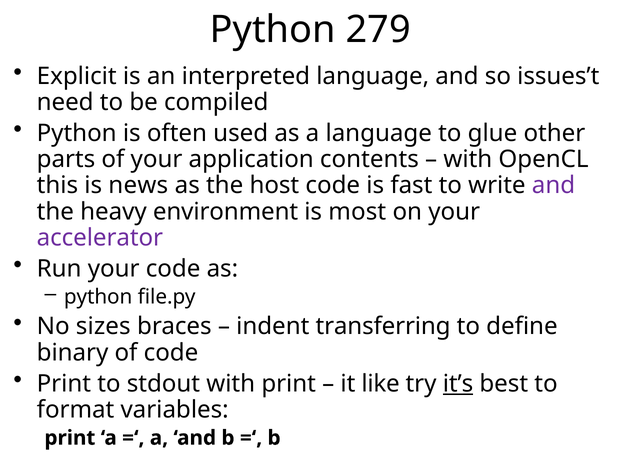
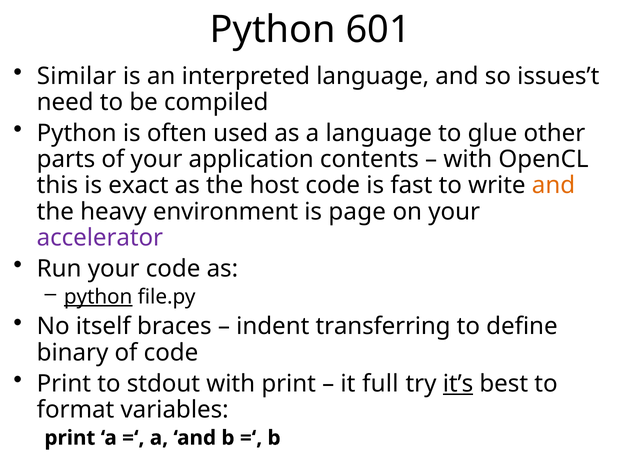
279: 279 -> 601
Explicit: Explicit -> Similar
news: news -> exact
and at (554, 185) colour: purple -> orange
most: most -> page
python at (98, 297) underline: none -> present
sizes: sizes -> itself
like: like -> full
